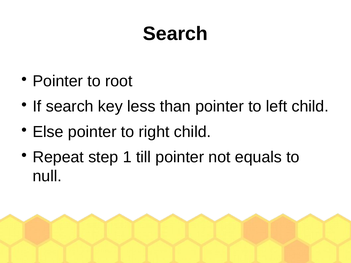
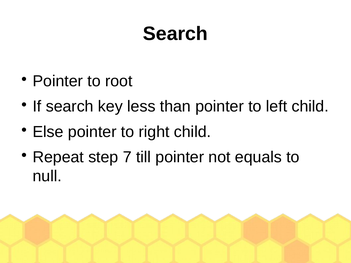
1: 1 -> 7
